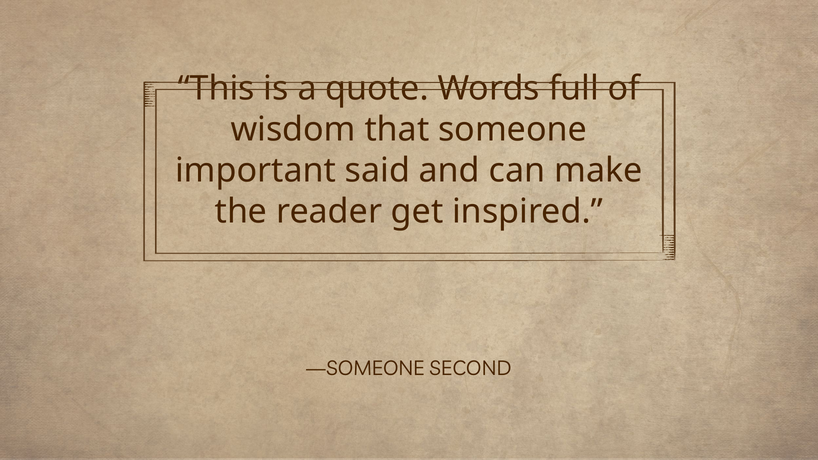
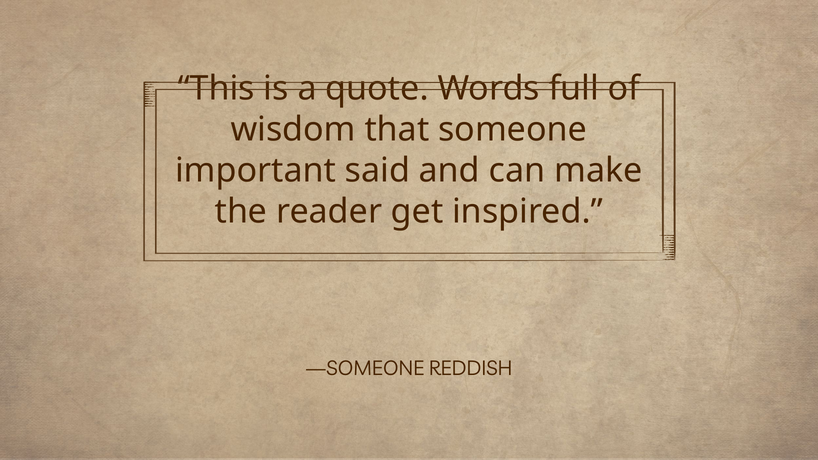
SECOND: SECOND -> REDDISH
